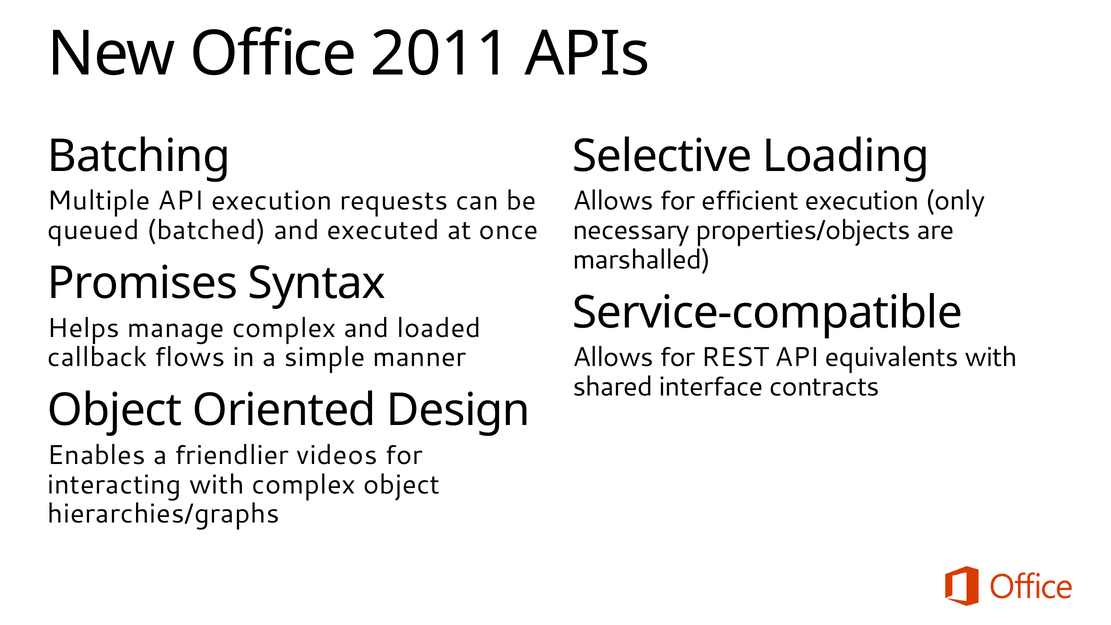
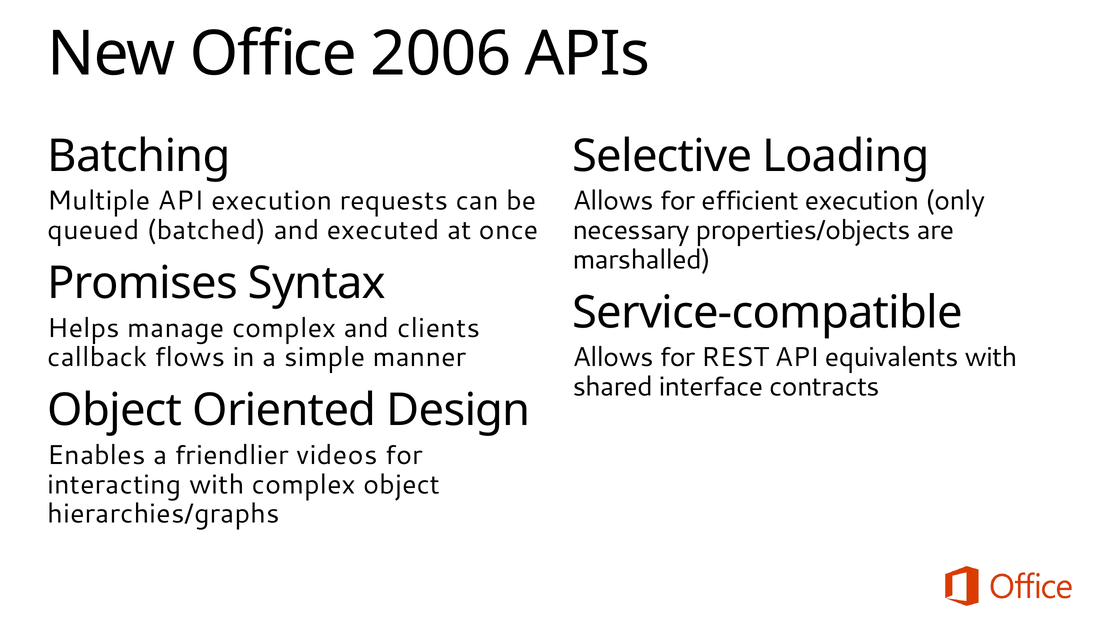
2011: 2011 -> 2006
loaded: loaded -> clients
